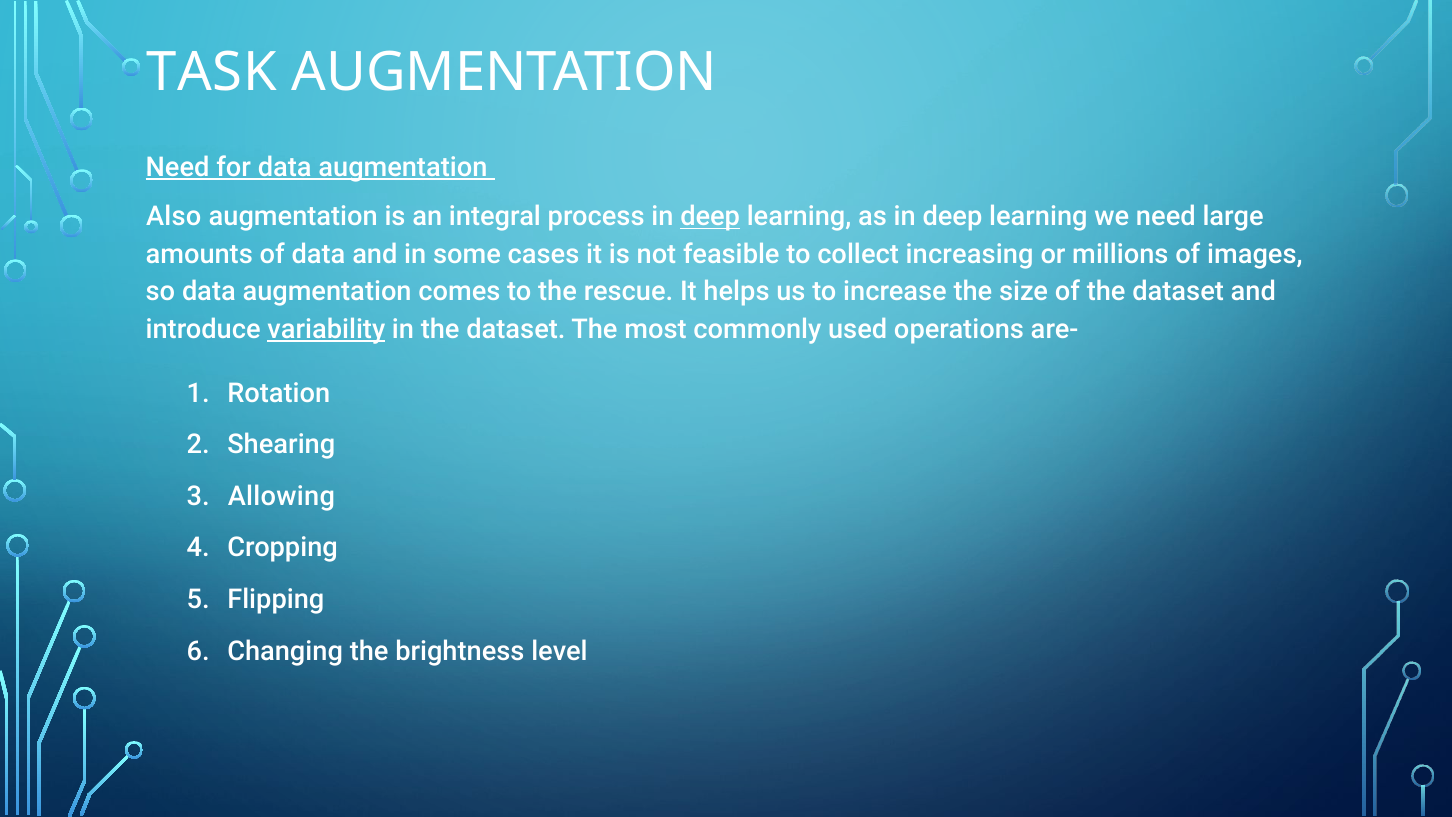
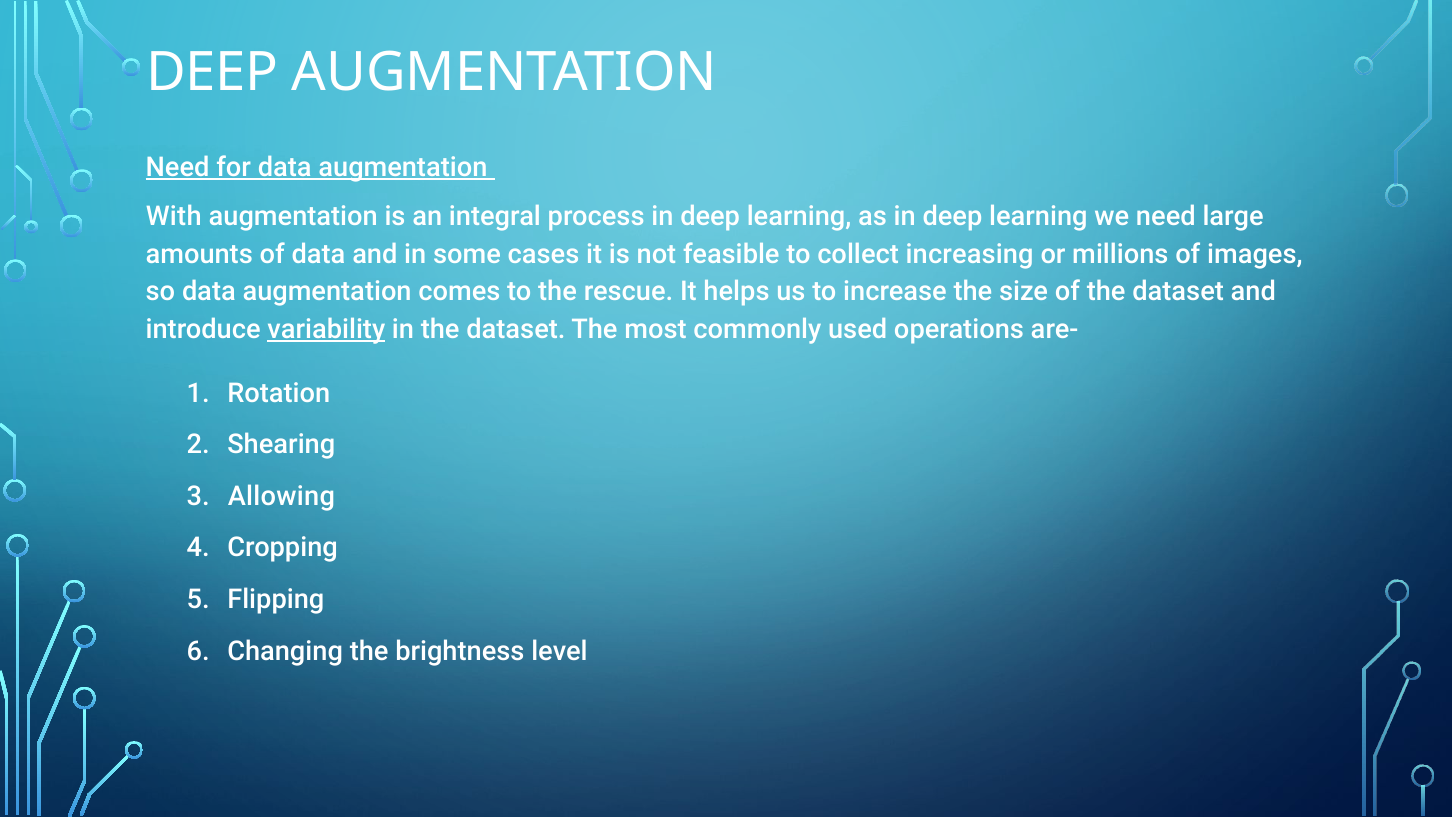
TASK at (212, 73): TASK -> DEEP
Also: Also -> With
deep at (710, 217) underline: present -> none
